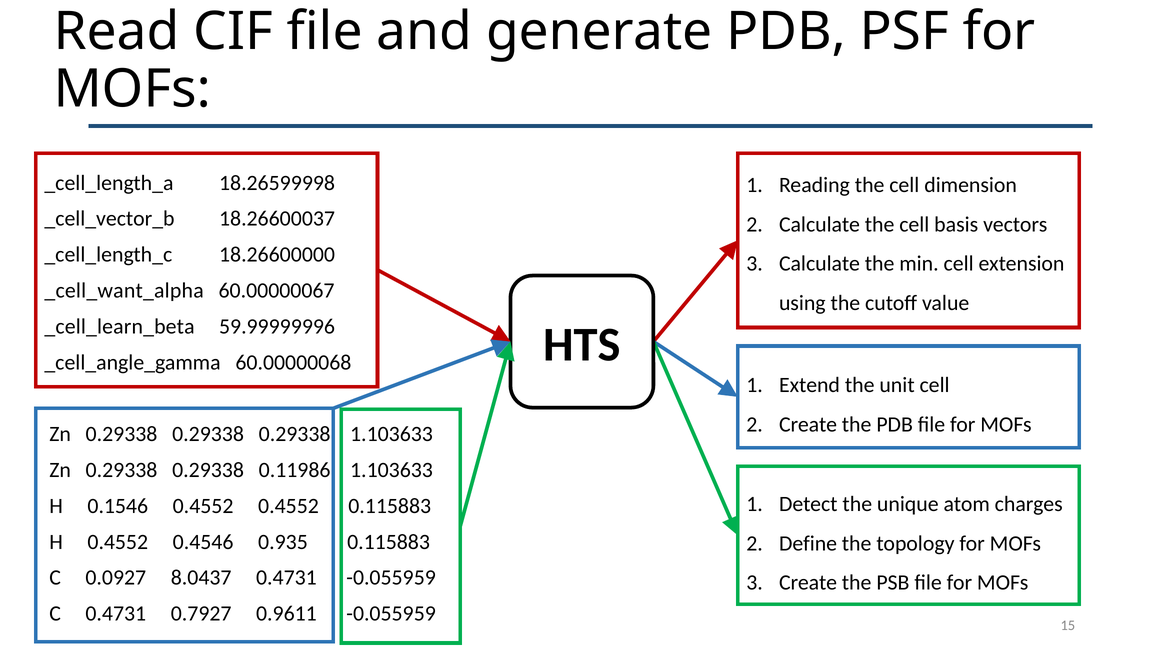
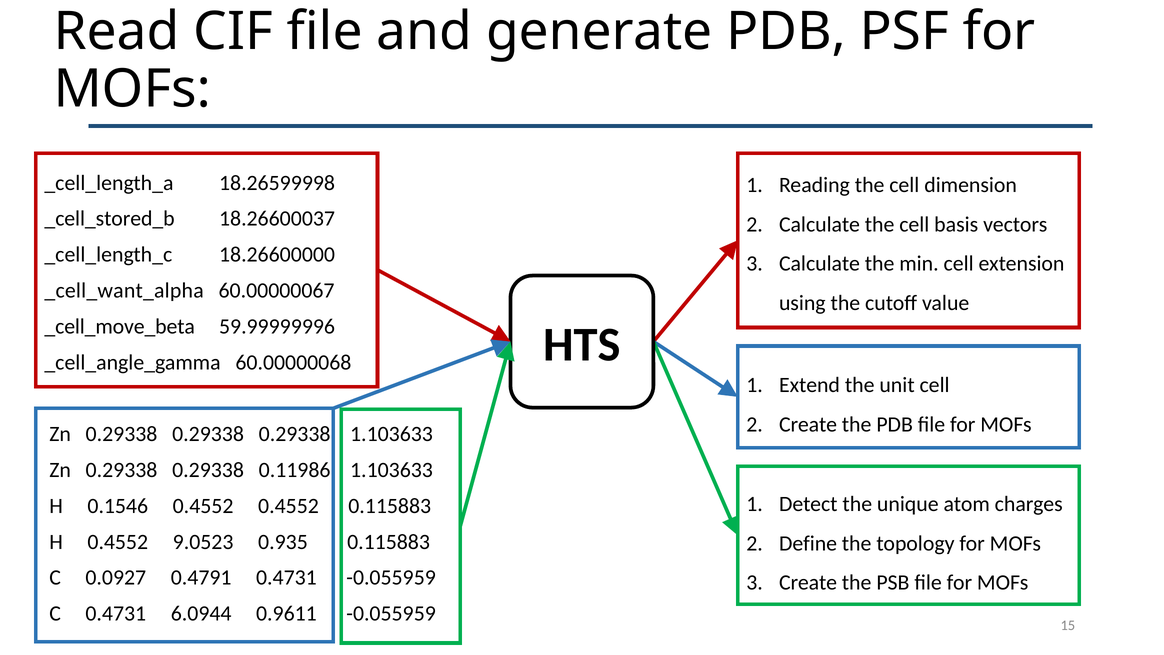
_cell_vector_b: _cell_vector_b -> _cell_stored_b
_cell_learn_beta: _cell_learn_beta -> _cell_move_beta
0.4546: 0.4546 -> 9.0523
8.0437: 8.0437 -> 0.4791
0.7927: 0.7927 -> 6.0944
